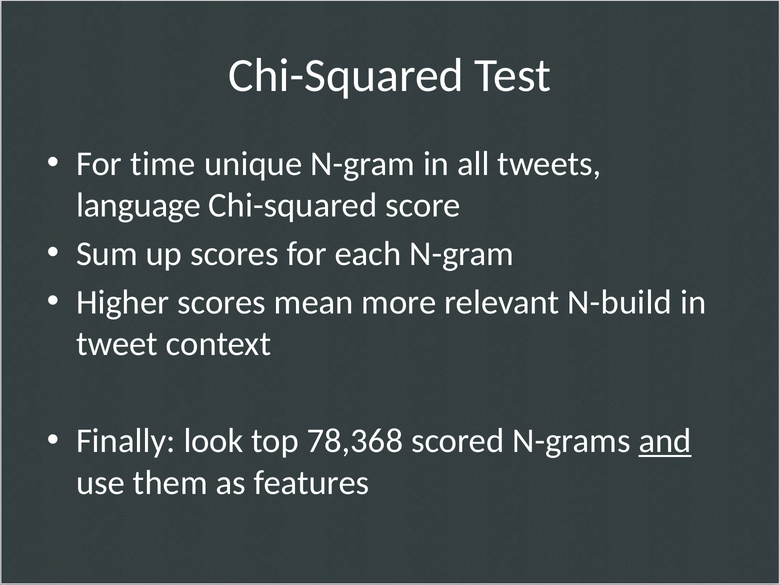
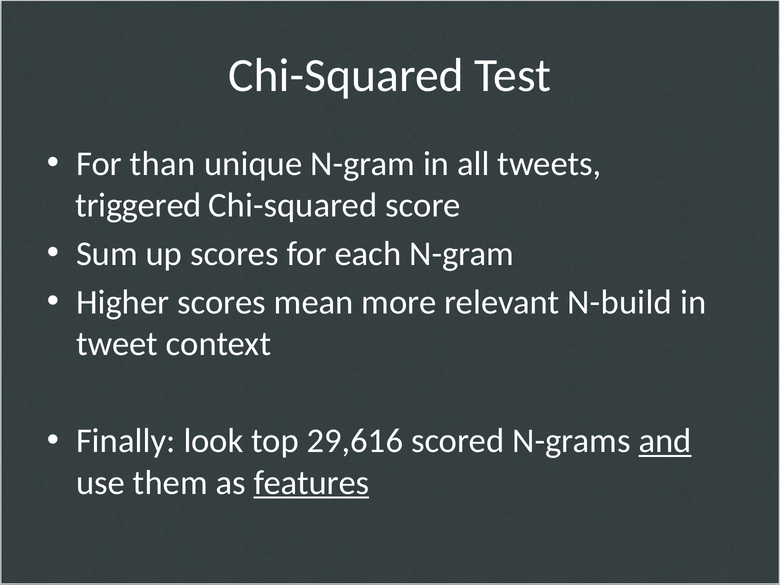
time: time -> than
language: language -> triggered
78,368: 78,368 -> 29,616
features underline: none -> present
